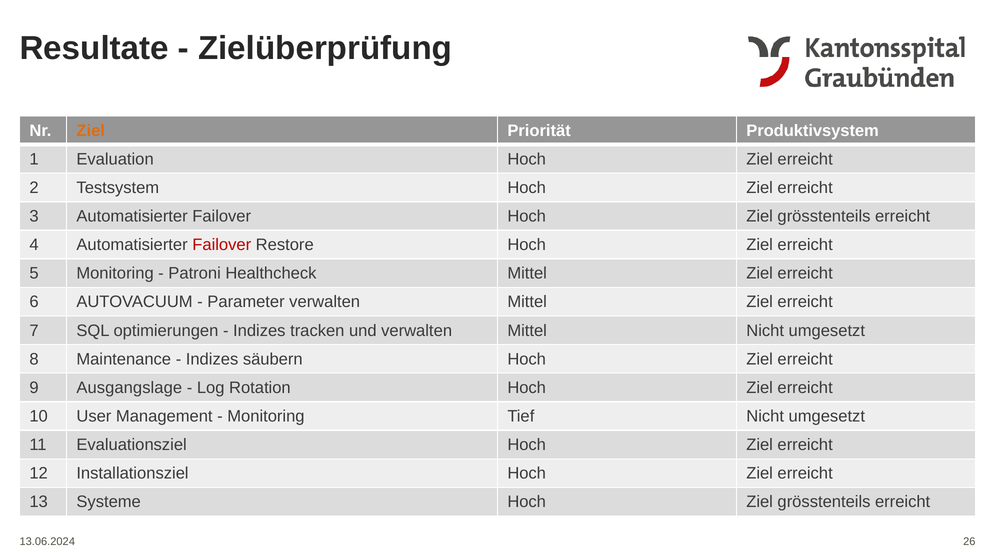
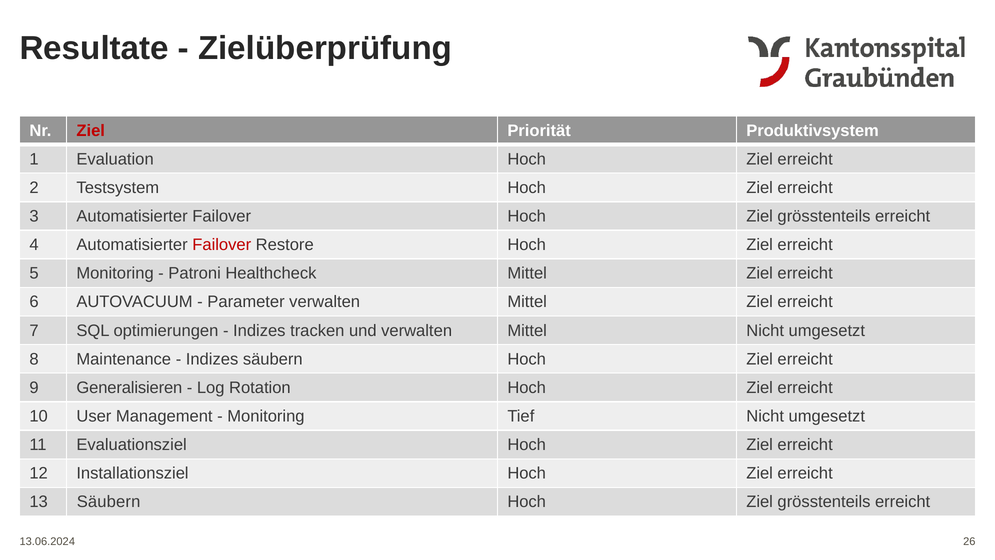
Ziel at (91, 131) colour: orange -> red
Ausgangslage: Ausgangslage -> Generalisieren
13 Systeme: Systeme -> Säubern
